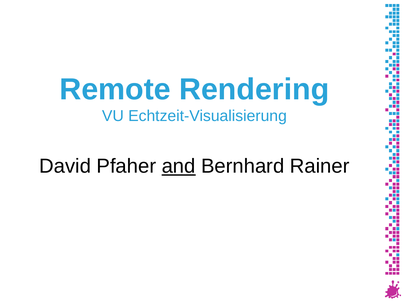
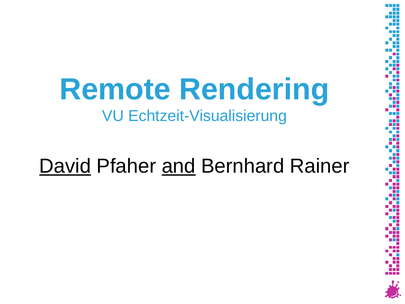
David underline: none -> present
